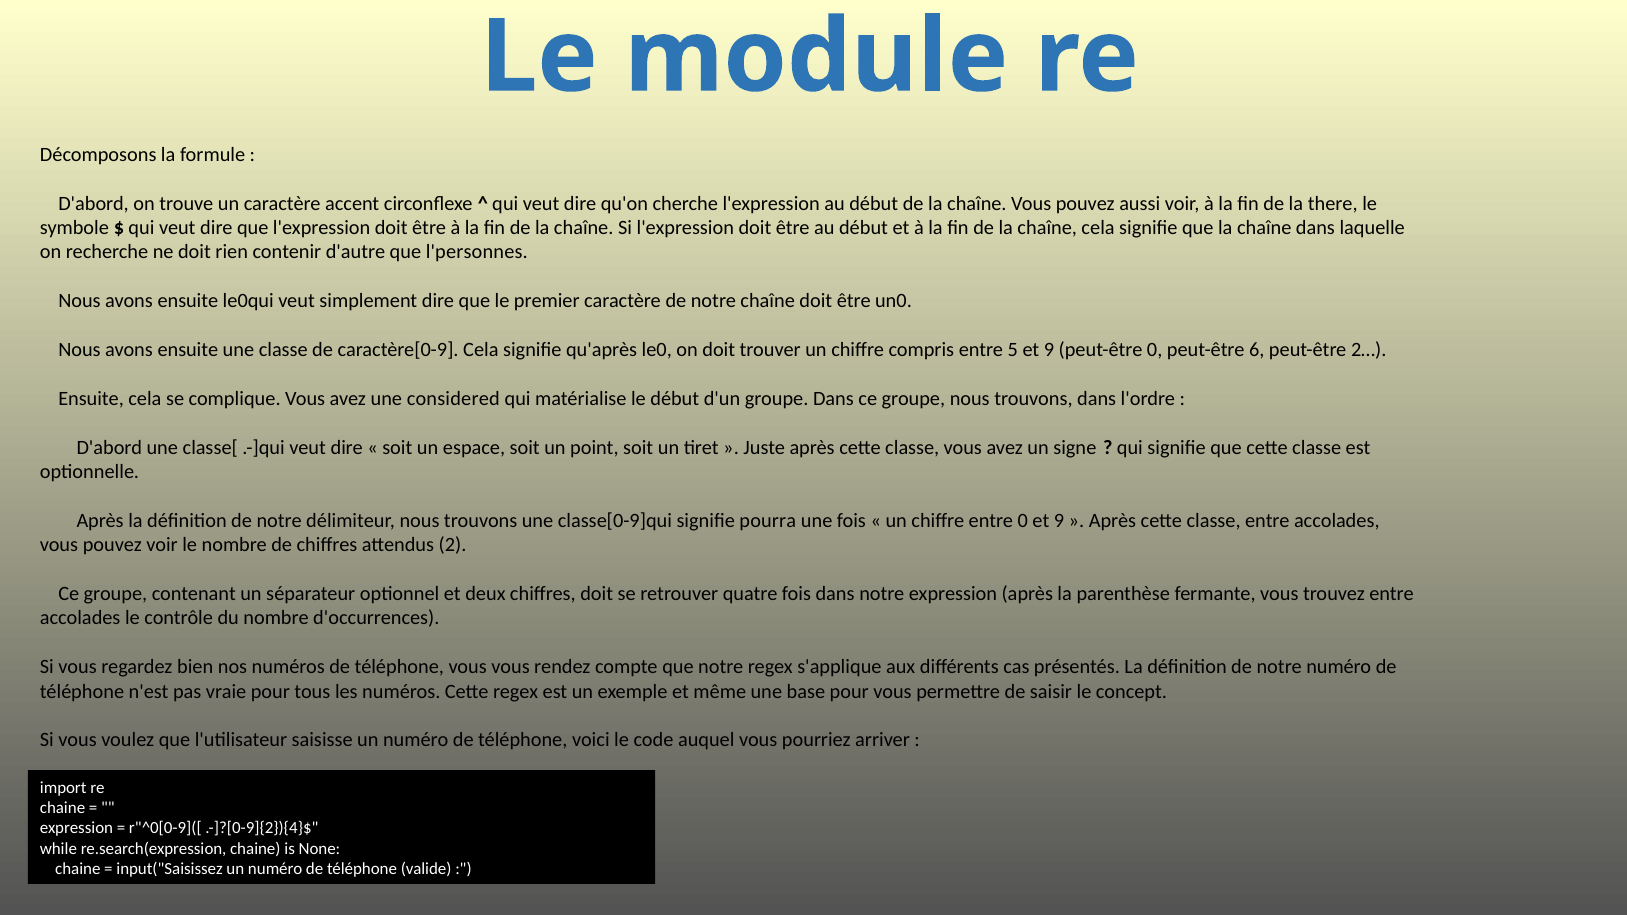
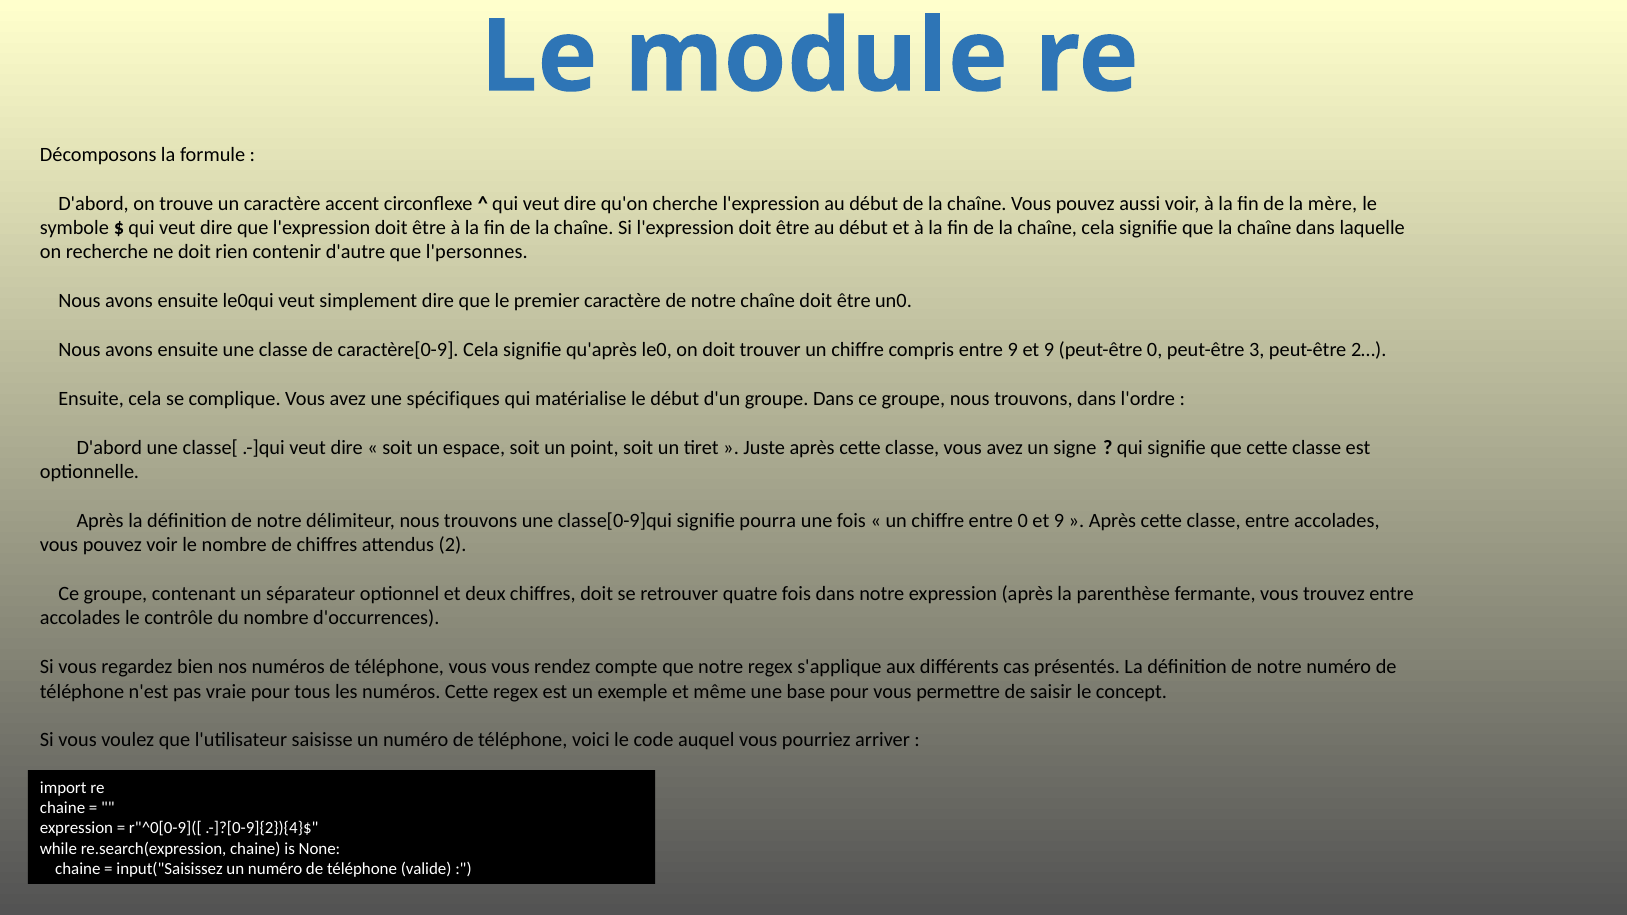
there: there -> mère
entre 5: 5 -> 9
6: 6 -> 3
considered: considered -> spécifiques
